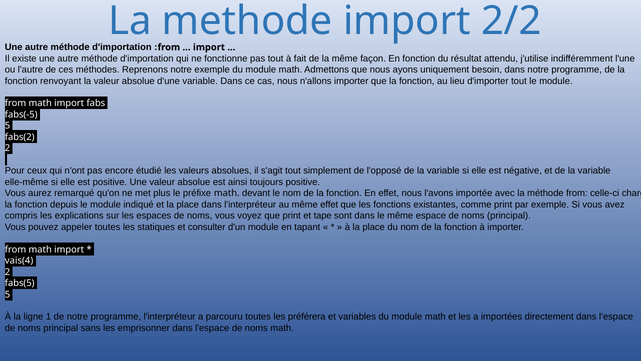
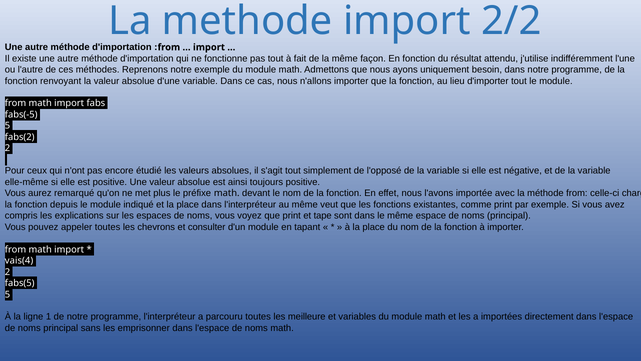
même effet: effet -> veut
statiques: statiques -> chevrons
préférera: préférera -> meilleure
